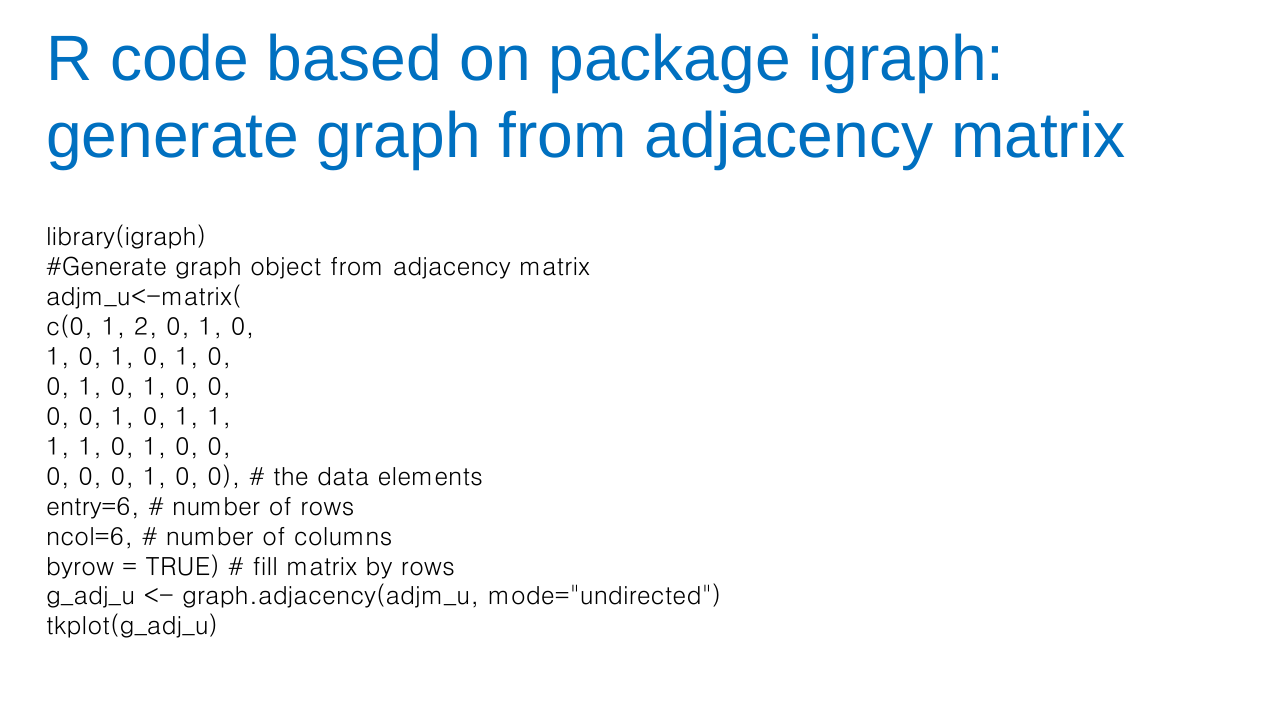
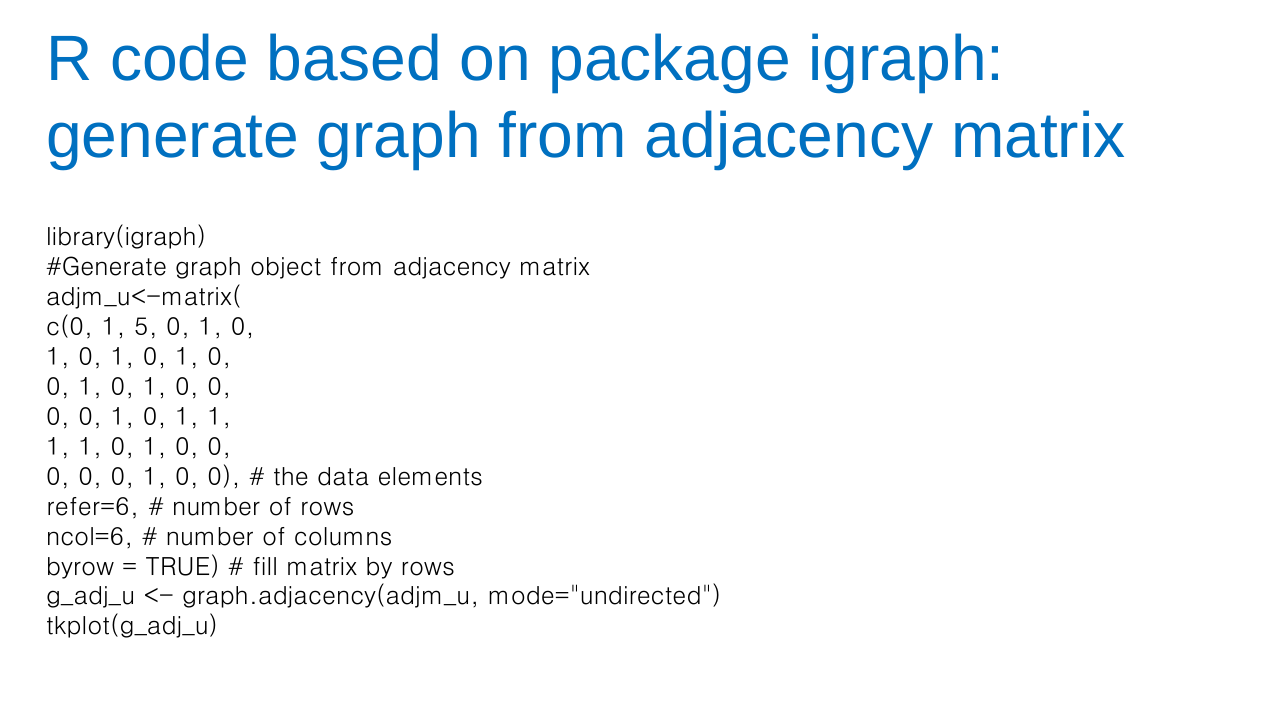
2: 2 -> 5
entry=6: entry=6 -> refer=6
